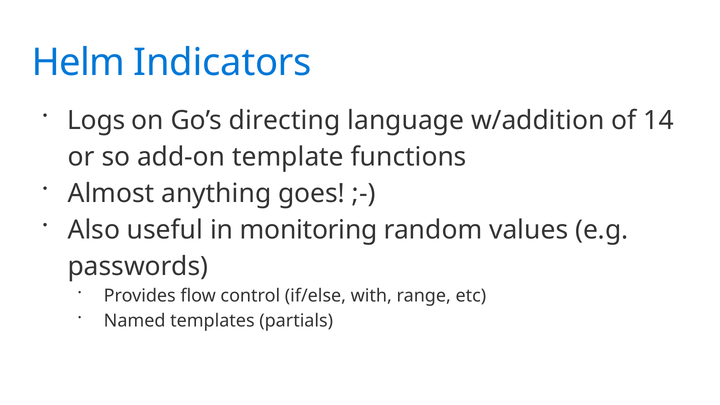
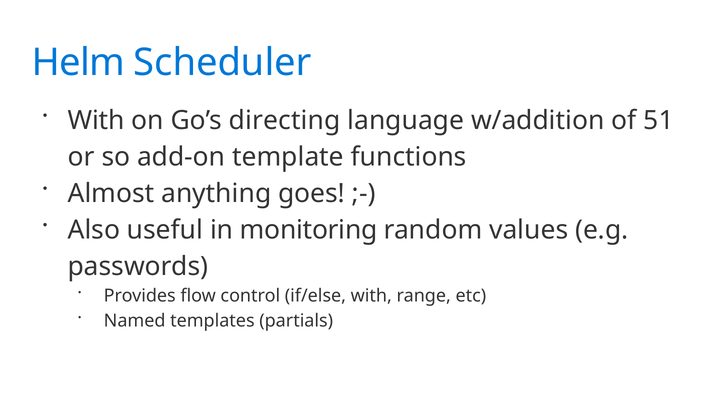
Indicators: Indicators -> Scheduler
Logs at (96, 120): Logs -> With
14: 14 -> 51
